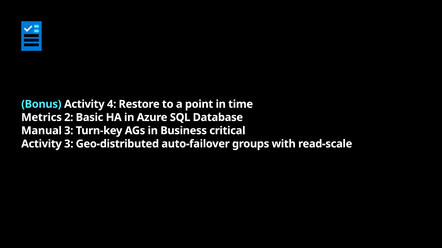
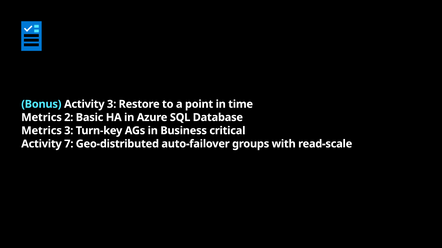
Activity 4: 4 -> 3
Manual at (42, 131): Manual -> Metrics
Activity 3: 3 -> 7
